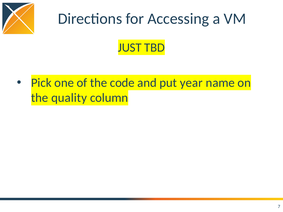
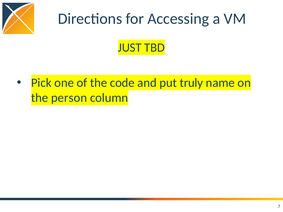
year: year -> truly
quality: quality -> person
